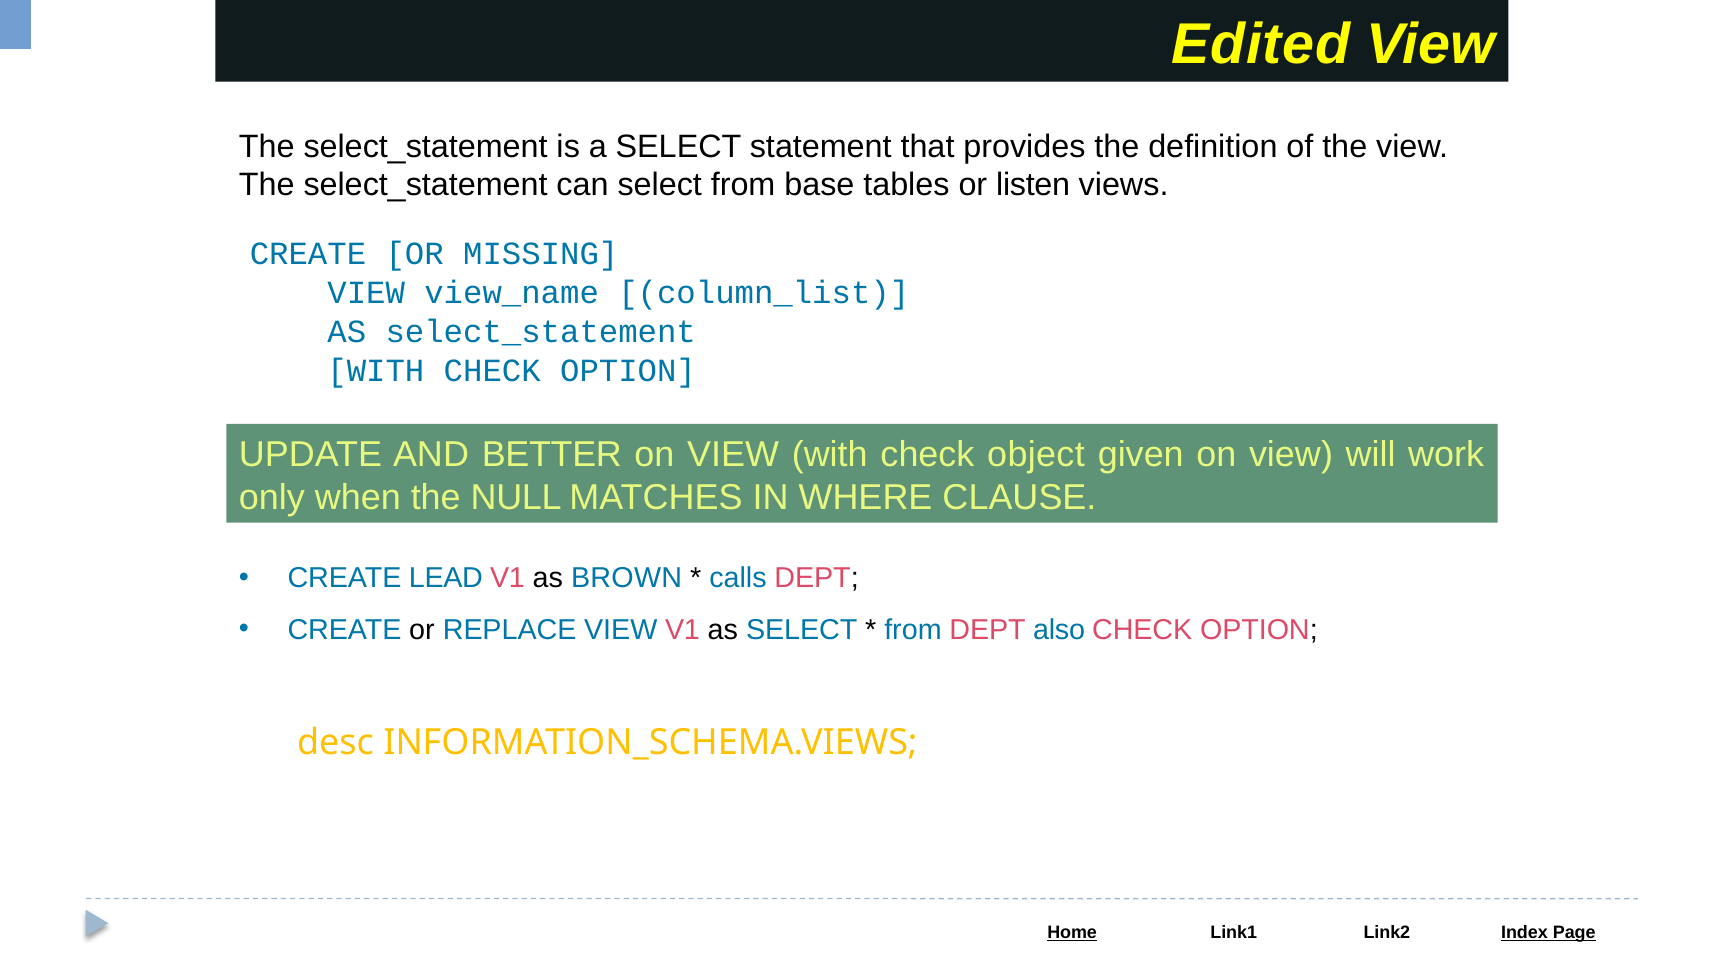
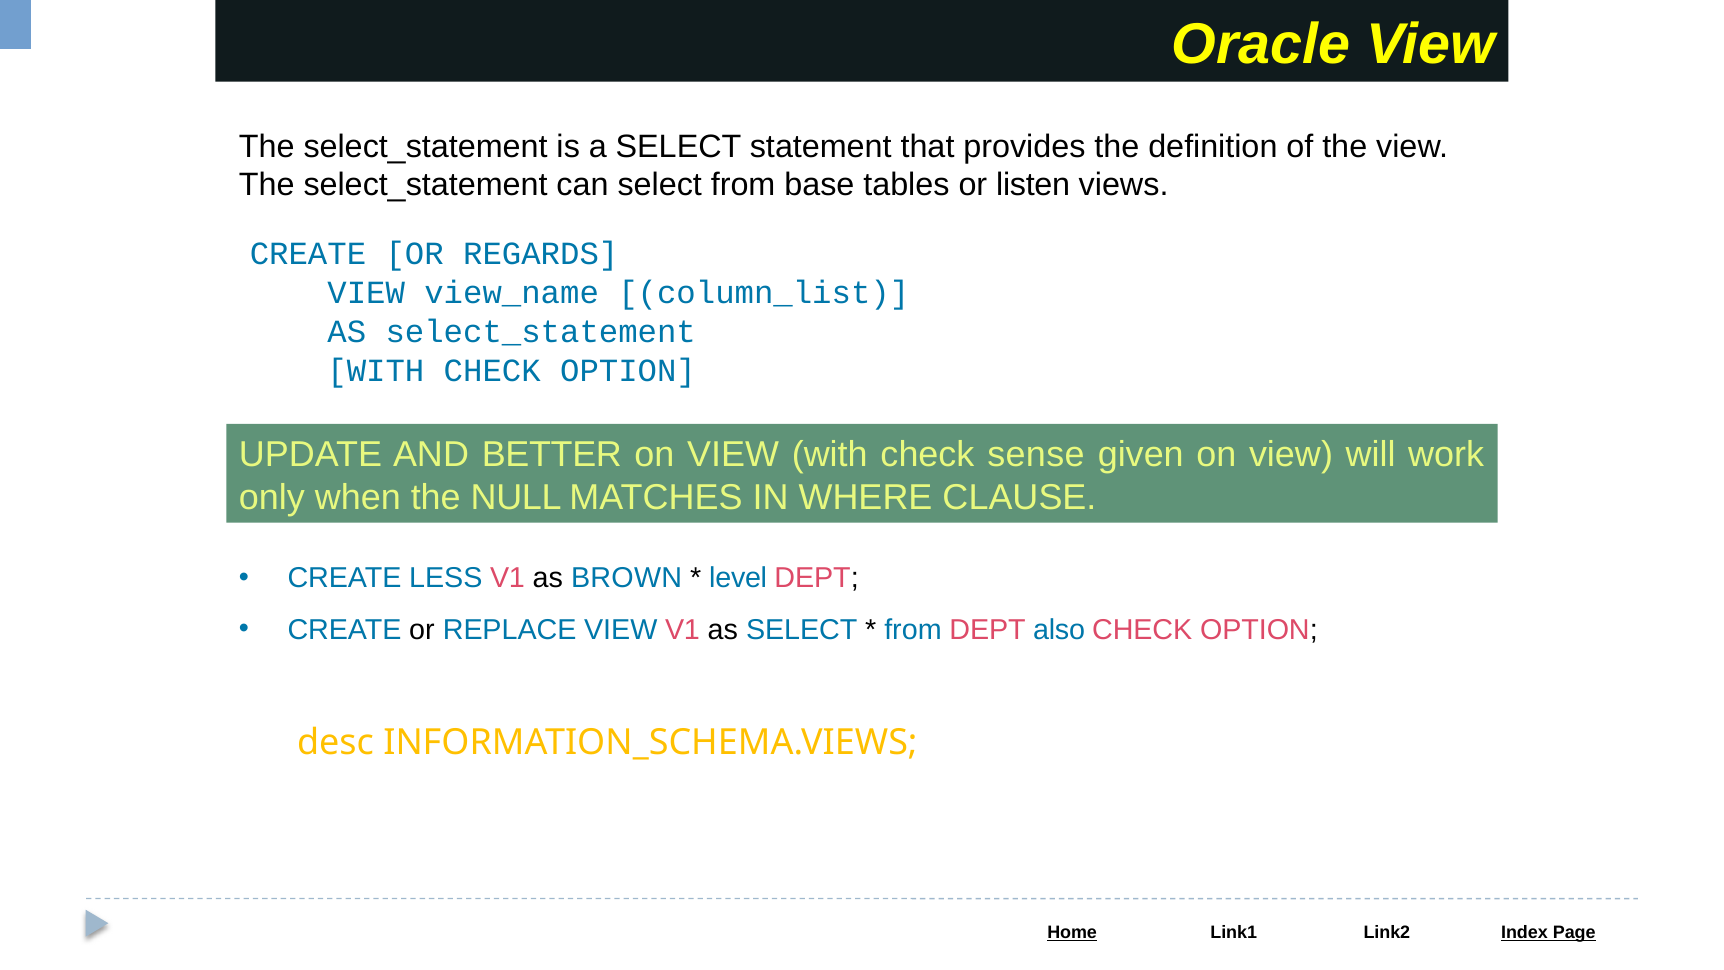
Edited: Edited -> Oracle
MISSING: MISSING -> REGARDS
object: object -> sense
LEAD: LEAD -> LESS
calls: calls -> level
